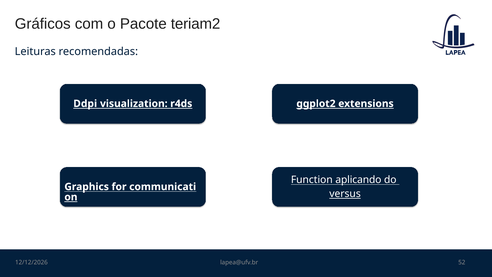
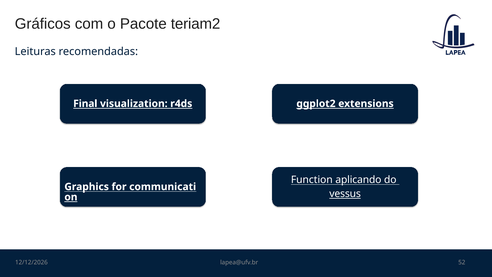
Ddpi: Ddpi -> Final
versus: versus -> vessus
